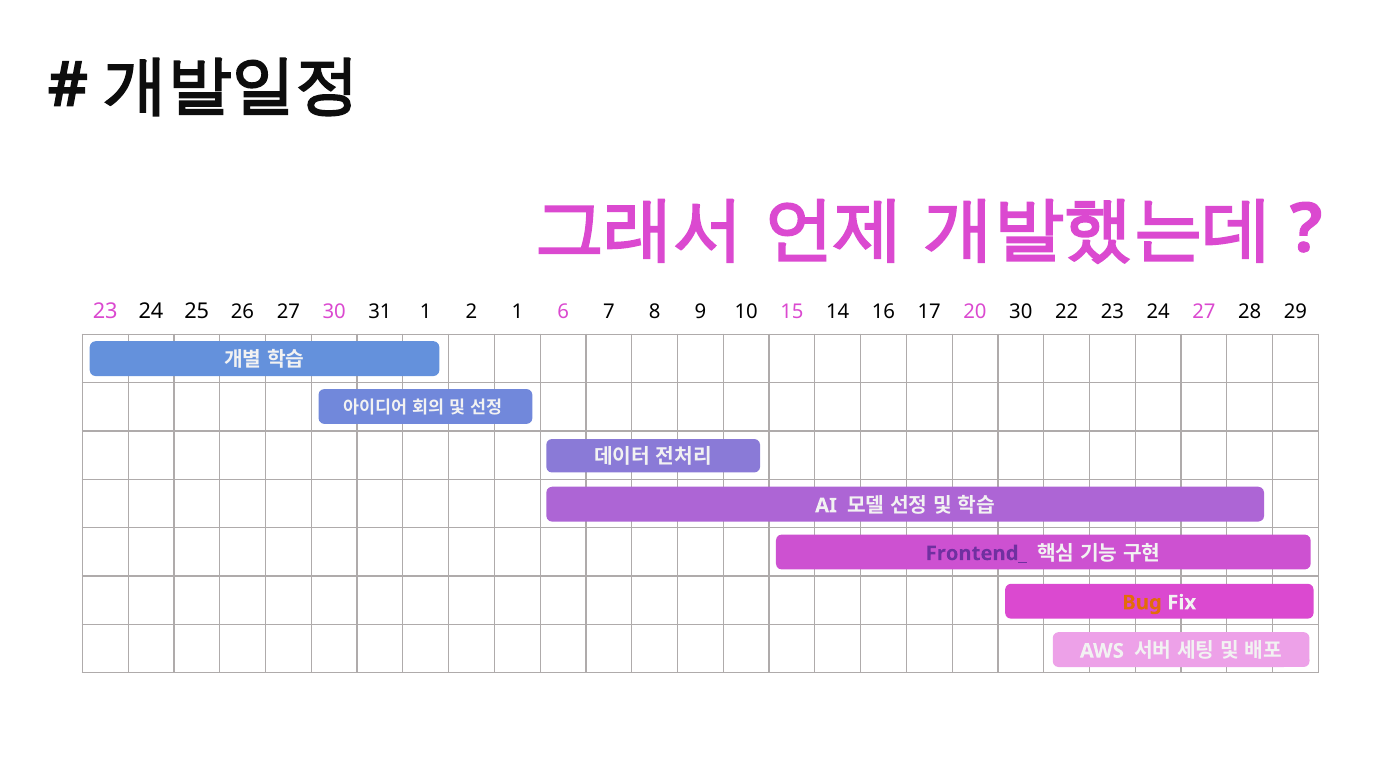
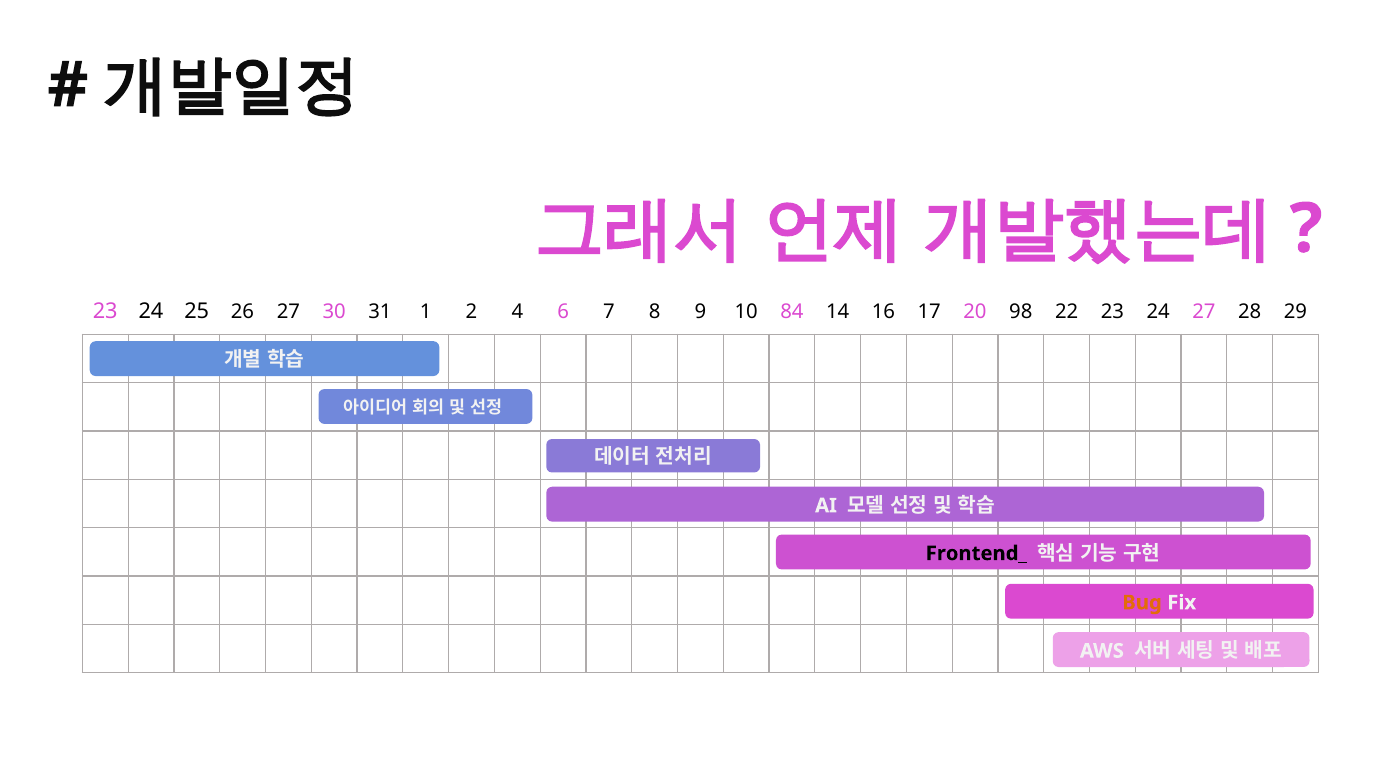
2 1: 1 -> 4
15: 15 -> 84
20 30: 30 -> 98
Frontend_ colour: purple -> black
